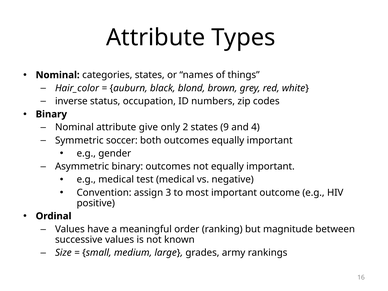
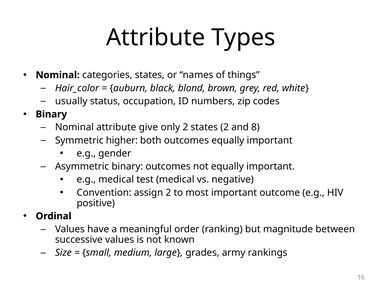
inverse: inverse -> usually
states 9: 9 -> 2
4: 4 -> 8
soccer: soccer -> higher
assign 3: 3 -> 2
